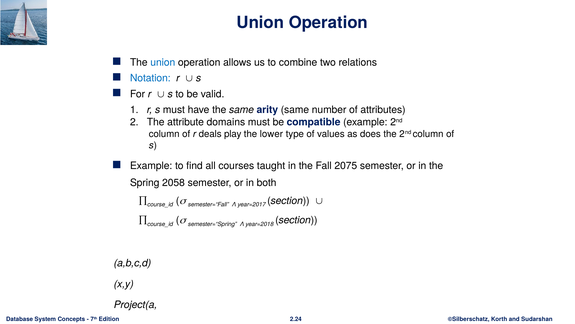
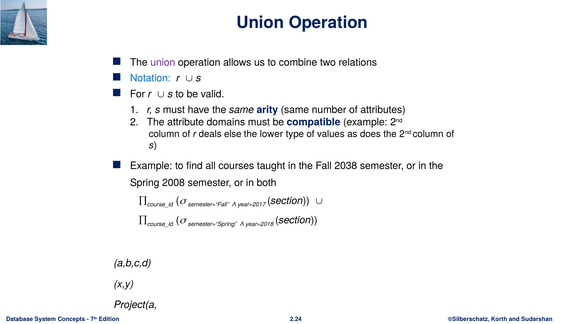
union at (163, 62) colour: blue -> purple
play: play -> else
2075: 2075 -> 2038
2058: 2058 -> 2008
